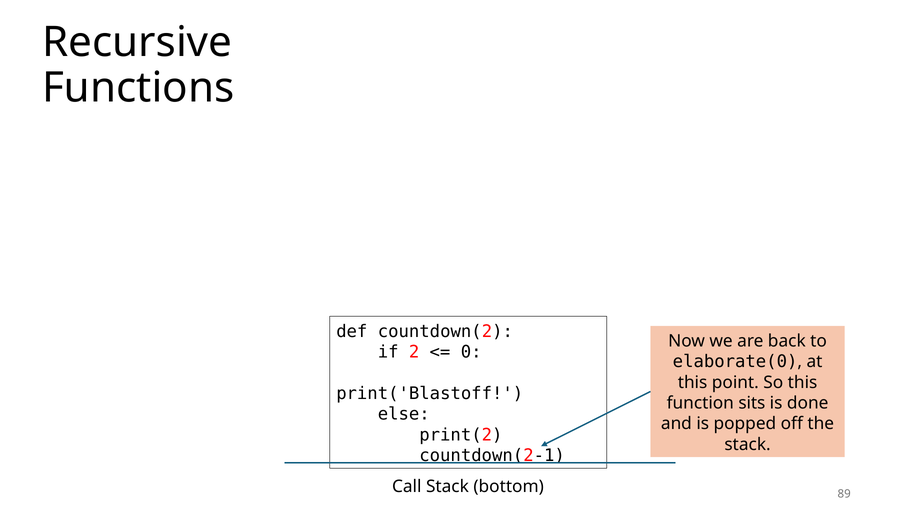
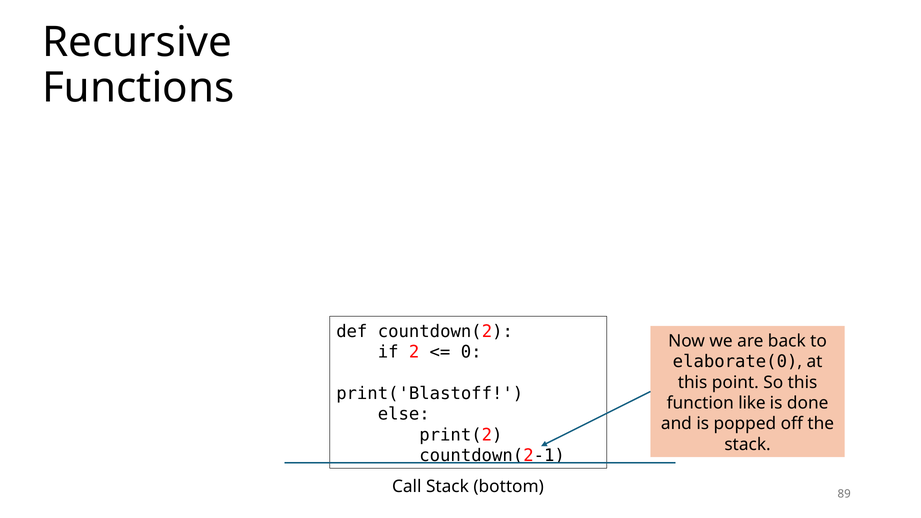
sits: sits -> like
